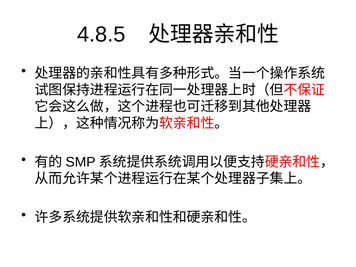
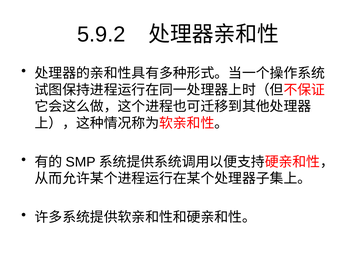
4.8.5: 4.8.5 -> 5.9.2
